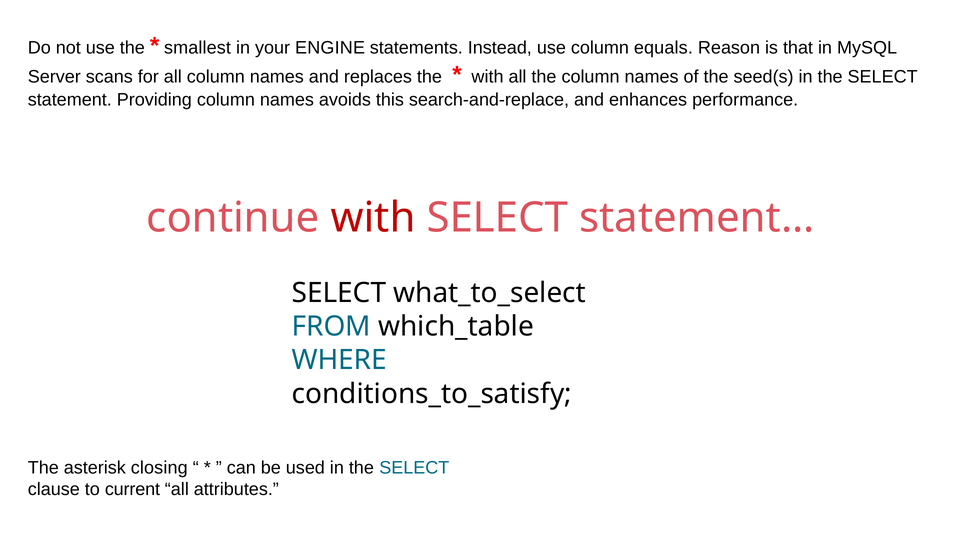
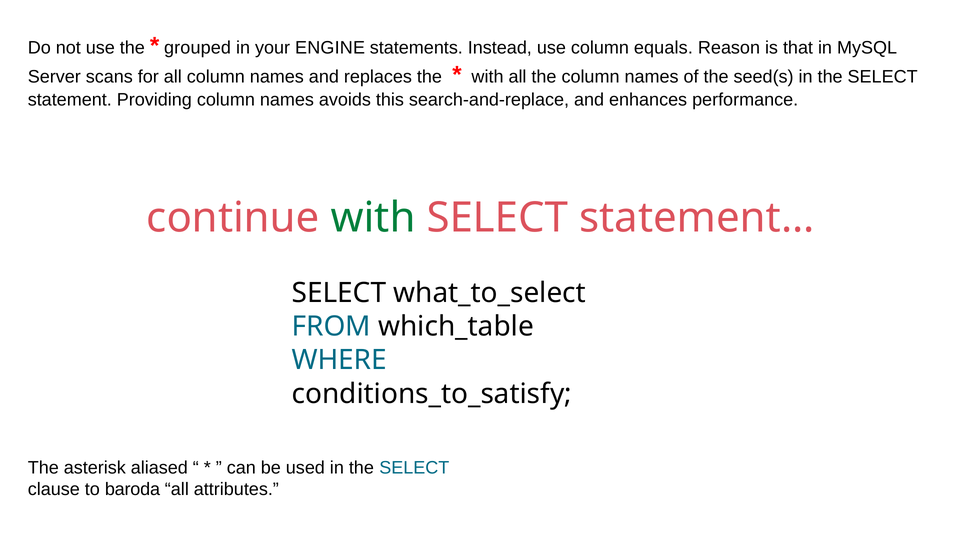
smallest: smallest -> grouped
with at (373, 218) colour: red -> green
closing: closing -> aliased
current: current -> baroda
